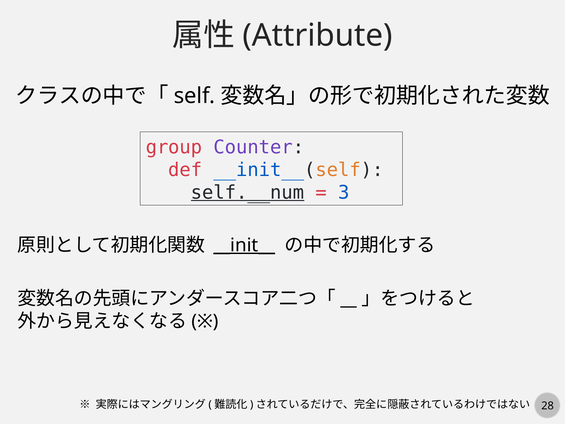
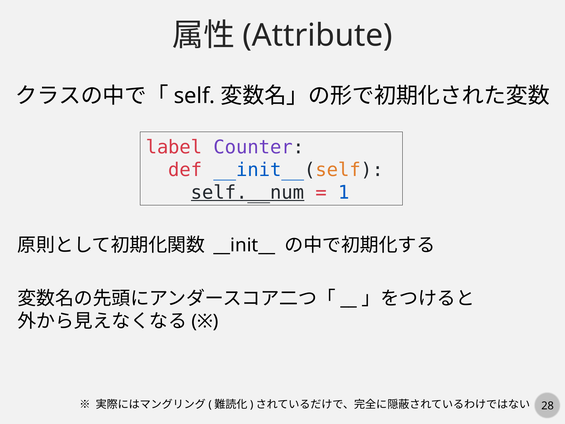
group: group -> label
3: 3 -> 1
__init__ underline: present -> none
